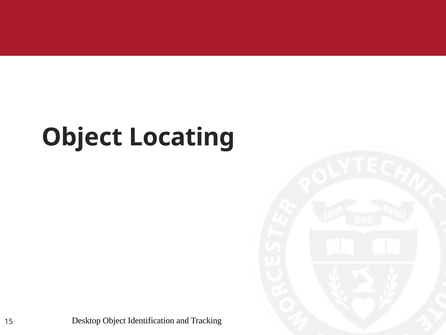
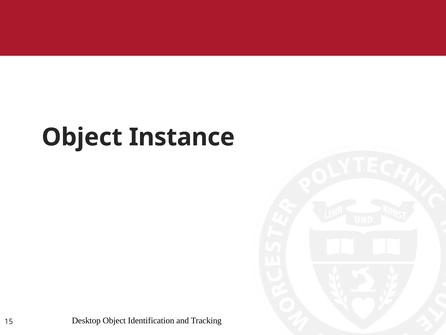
Locating: Locating -> Instance
